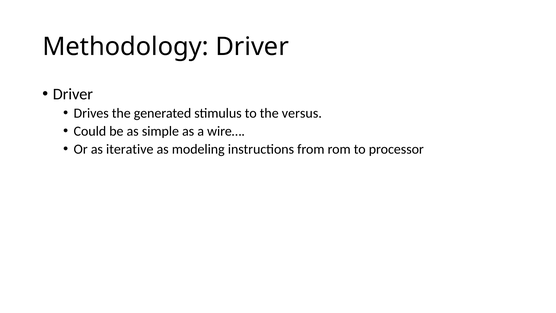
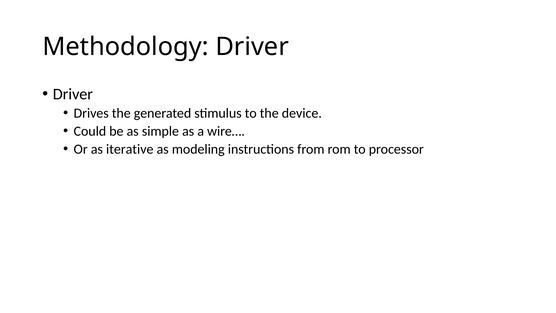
versus: versus -> device
